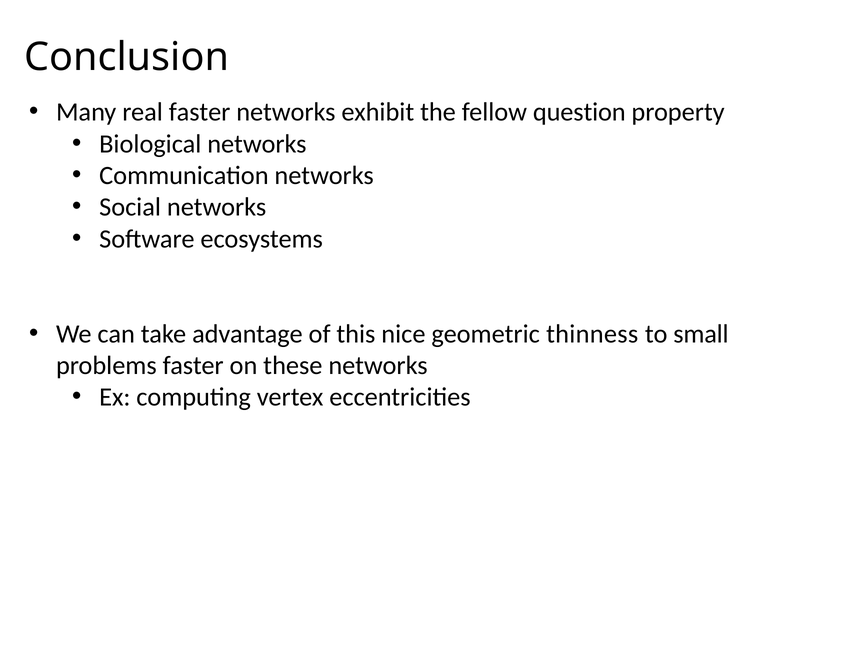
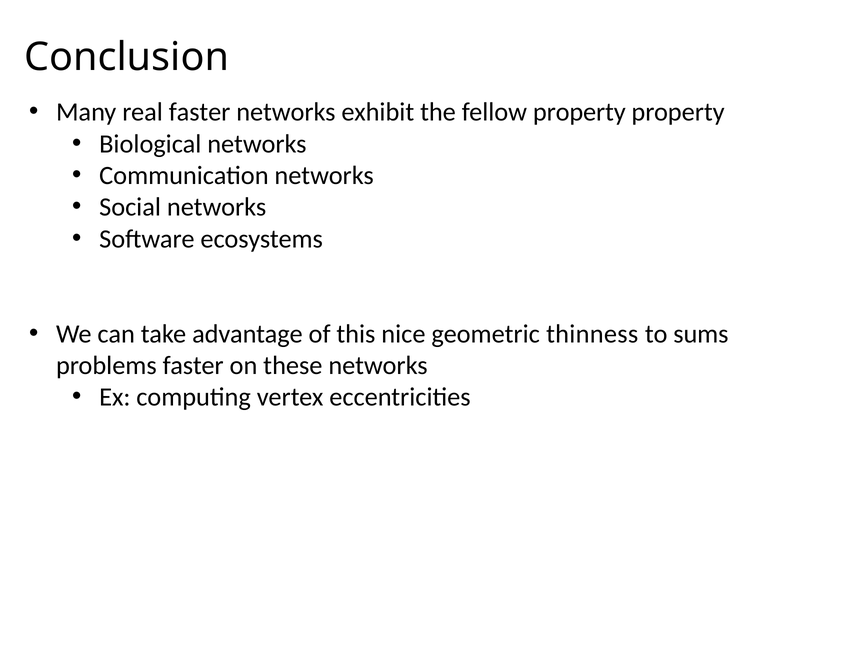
fellow question: question -> property
small: small -> sums
